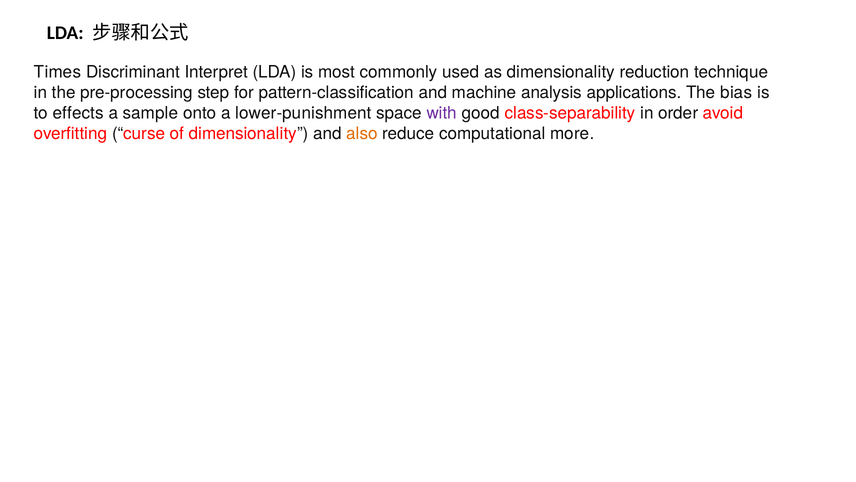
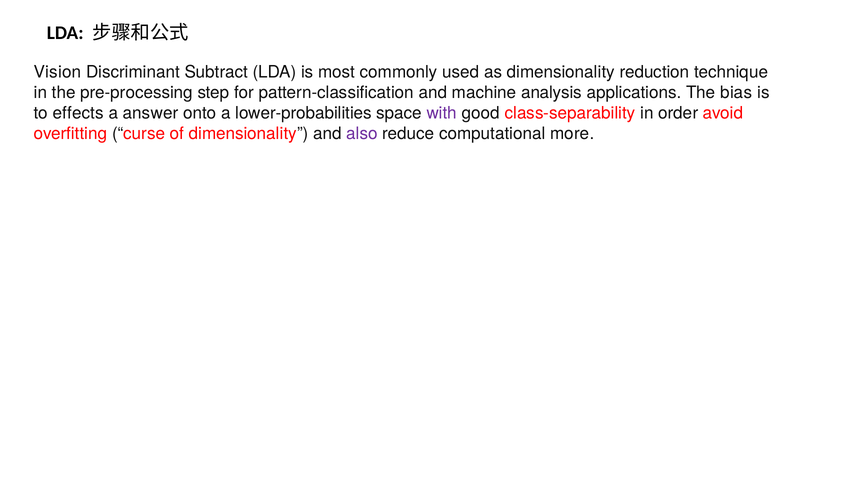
Times: Times -> Vision
Interpret: Interpret -> Subtract
sample: sample -> answer
lower-punishment: lower-punishment -> lower-probabilities
also colour: orange -> purple
